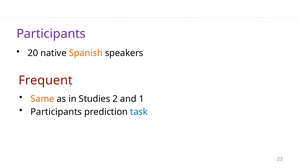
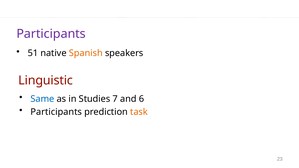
20: 20 -> 51
Frequent: Frequent -> Linguistic
Same colour: orange -> blue
2: 2 -> 7
1: 1 -> 6
task colour: blue -> orange
